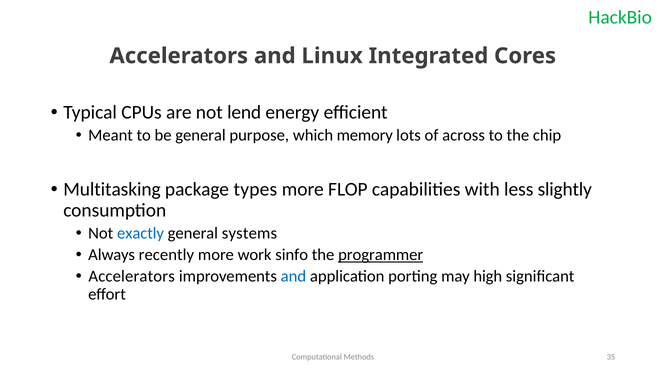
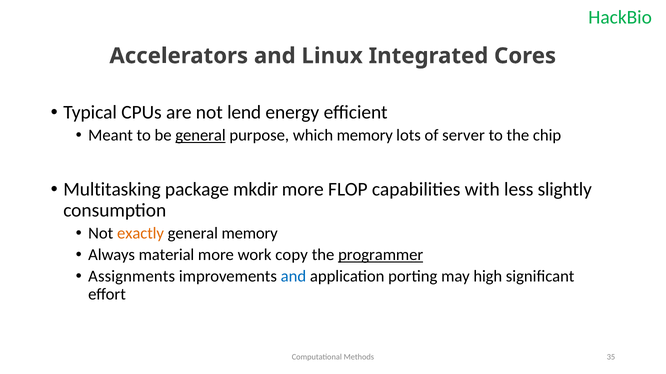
general at (201, 136) underline: none -> present
across: across -> server
types: types -> mkdir
exactly colour: blue -> orange
general systems: systems -> memory
recently: recently -> material
sinfo: sinfo -> copy
Accelerators at (132, 277): Accelerators -> Assignments
